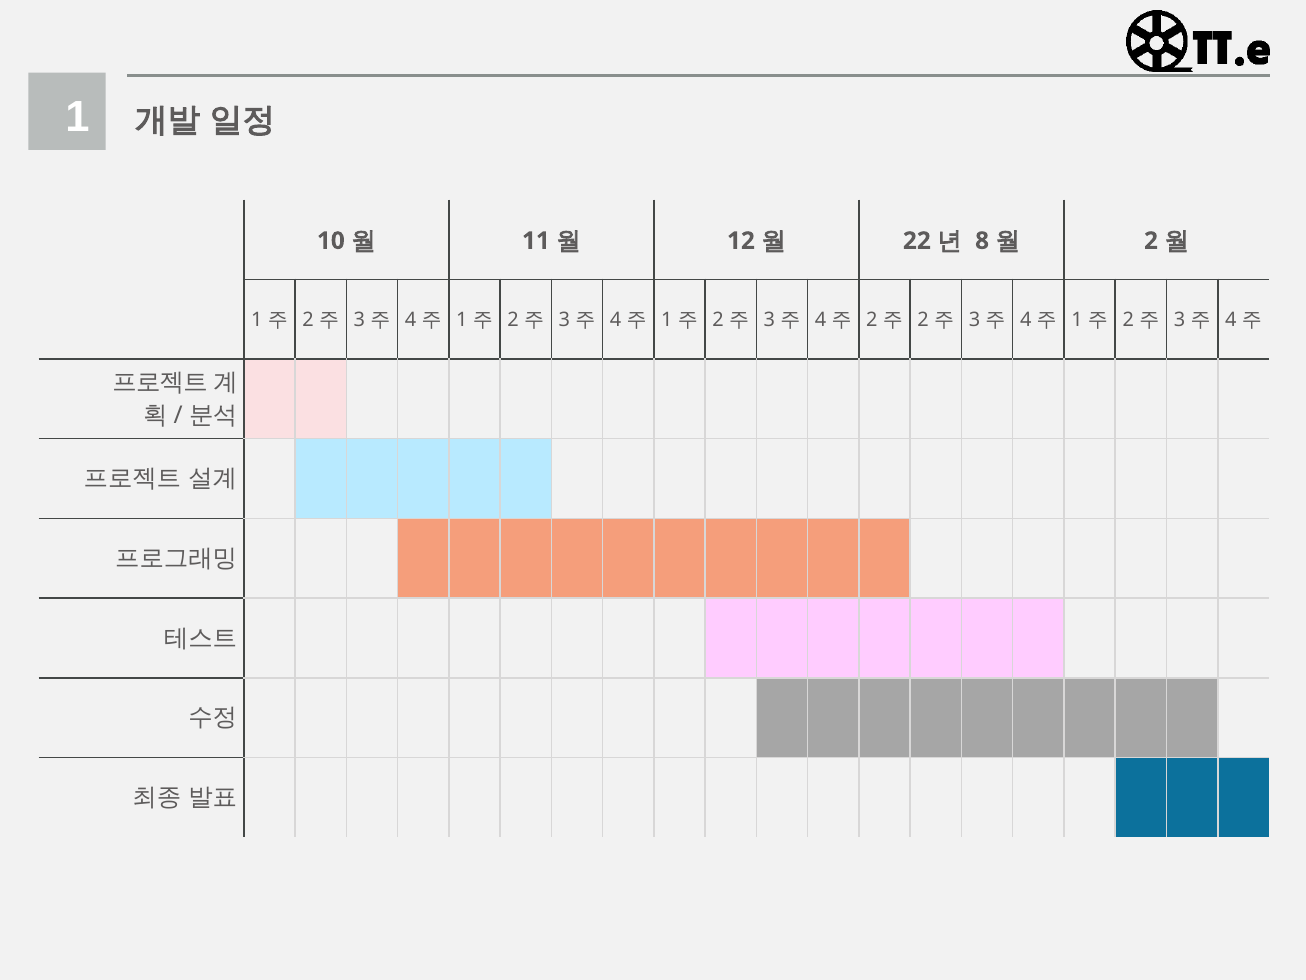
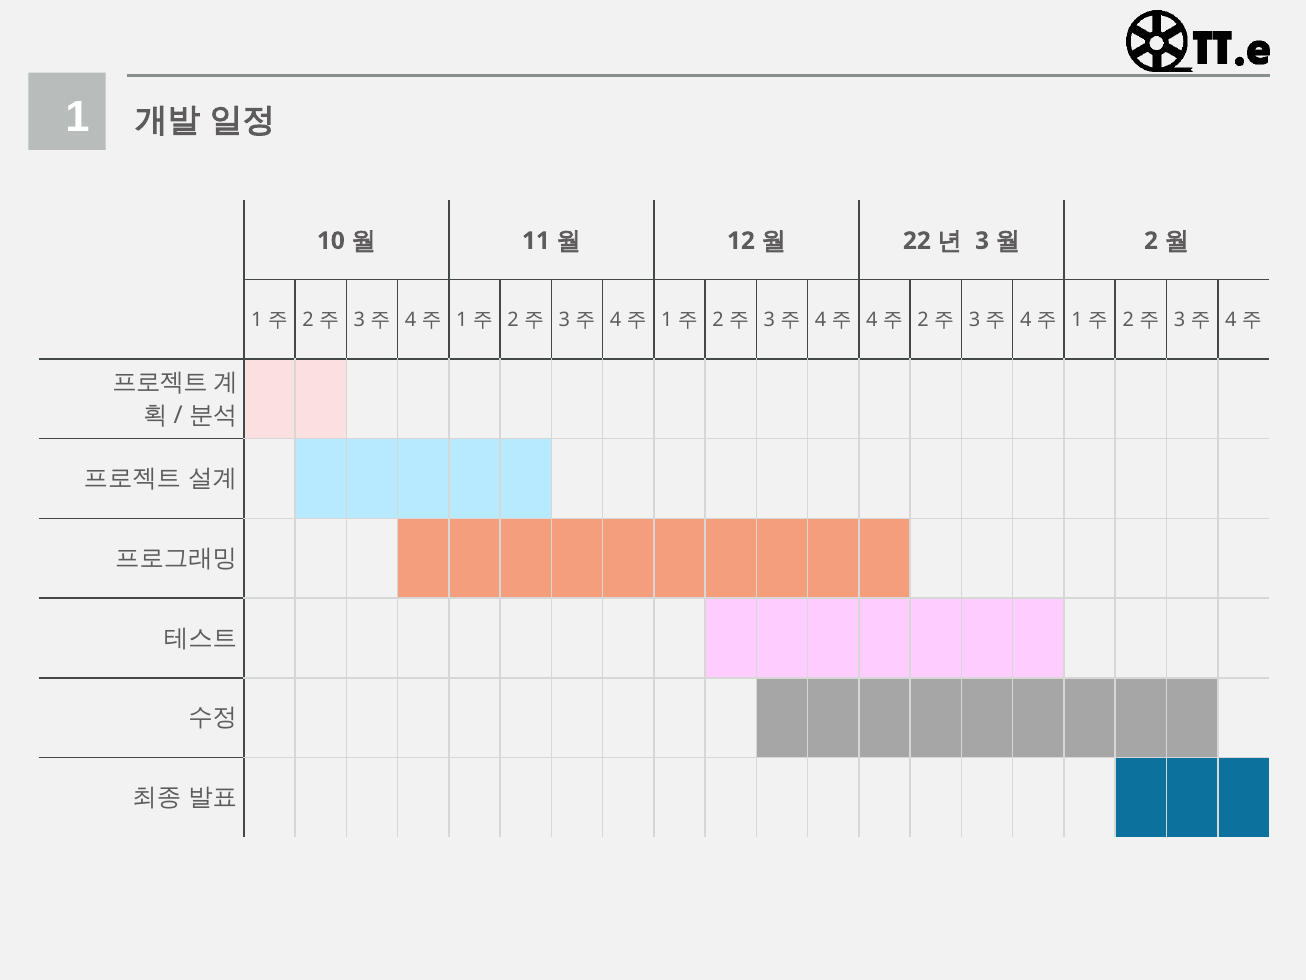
8 at (982, 241): 8 -> 3
2 at (872, 320): 2 -> 4
